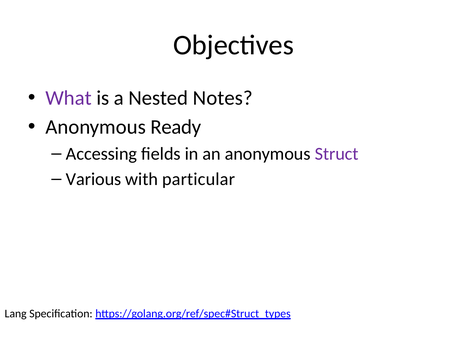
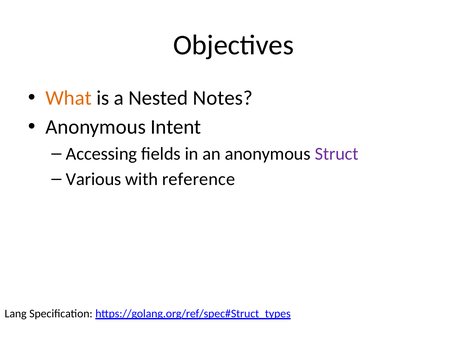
What colour: purple -> orange
Ready: Ready -> Intent
particular: particular -> reference
